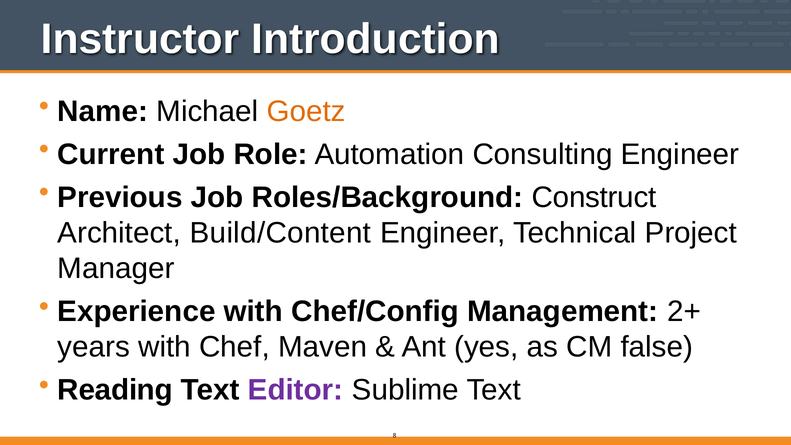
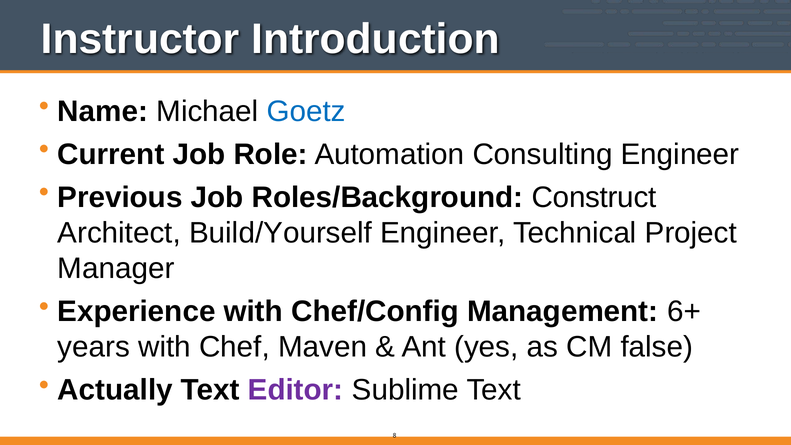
Goetz colour: orange -> blue
Build/Content: Build/Content -> Build/Yourself
2+: 2+ -> 6+
Reading: Reading -> Actually
